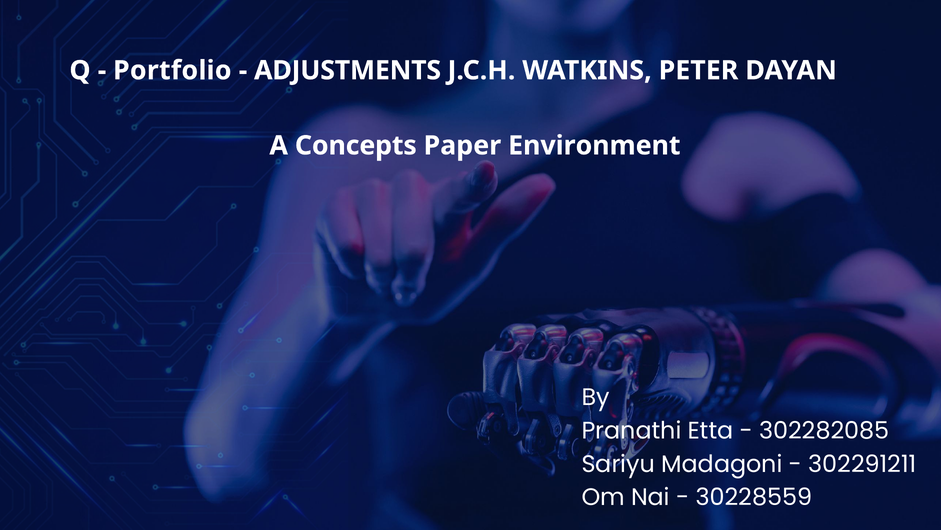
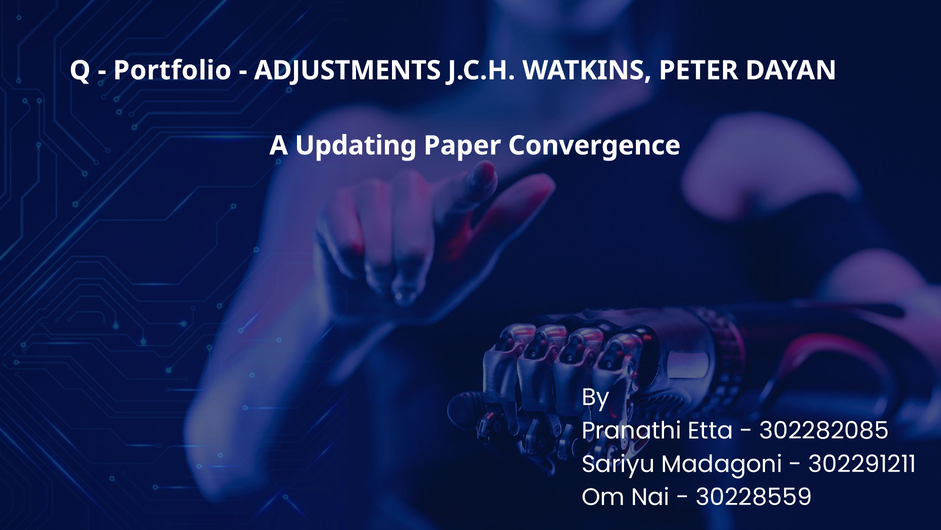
Concepts: Concepts -> Updating
Environment: Environment -> Convergence
